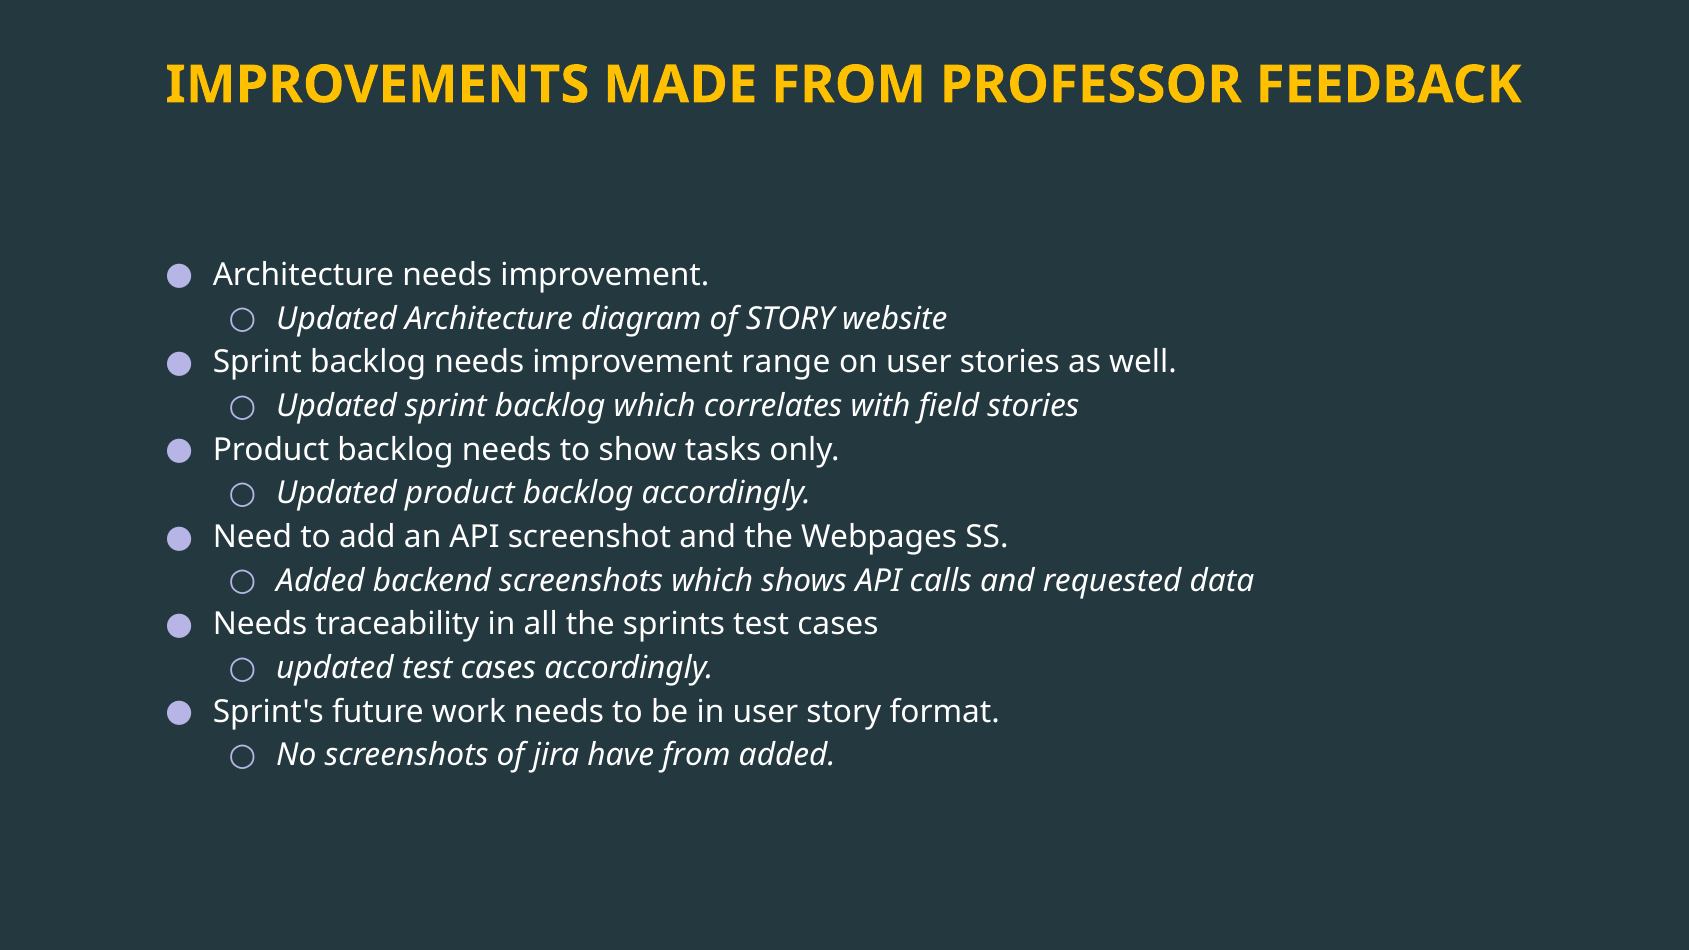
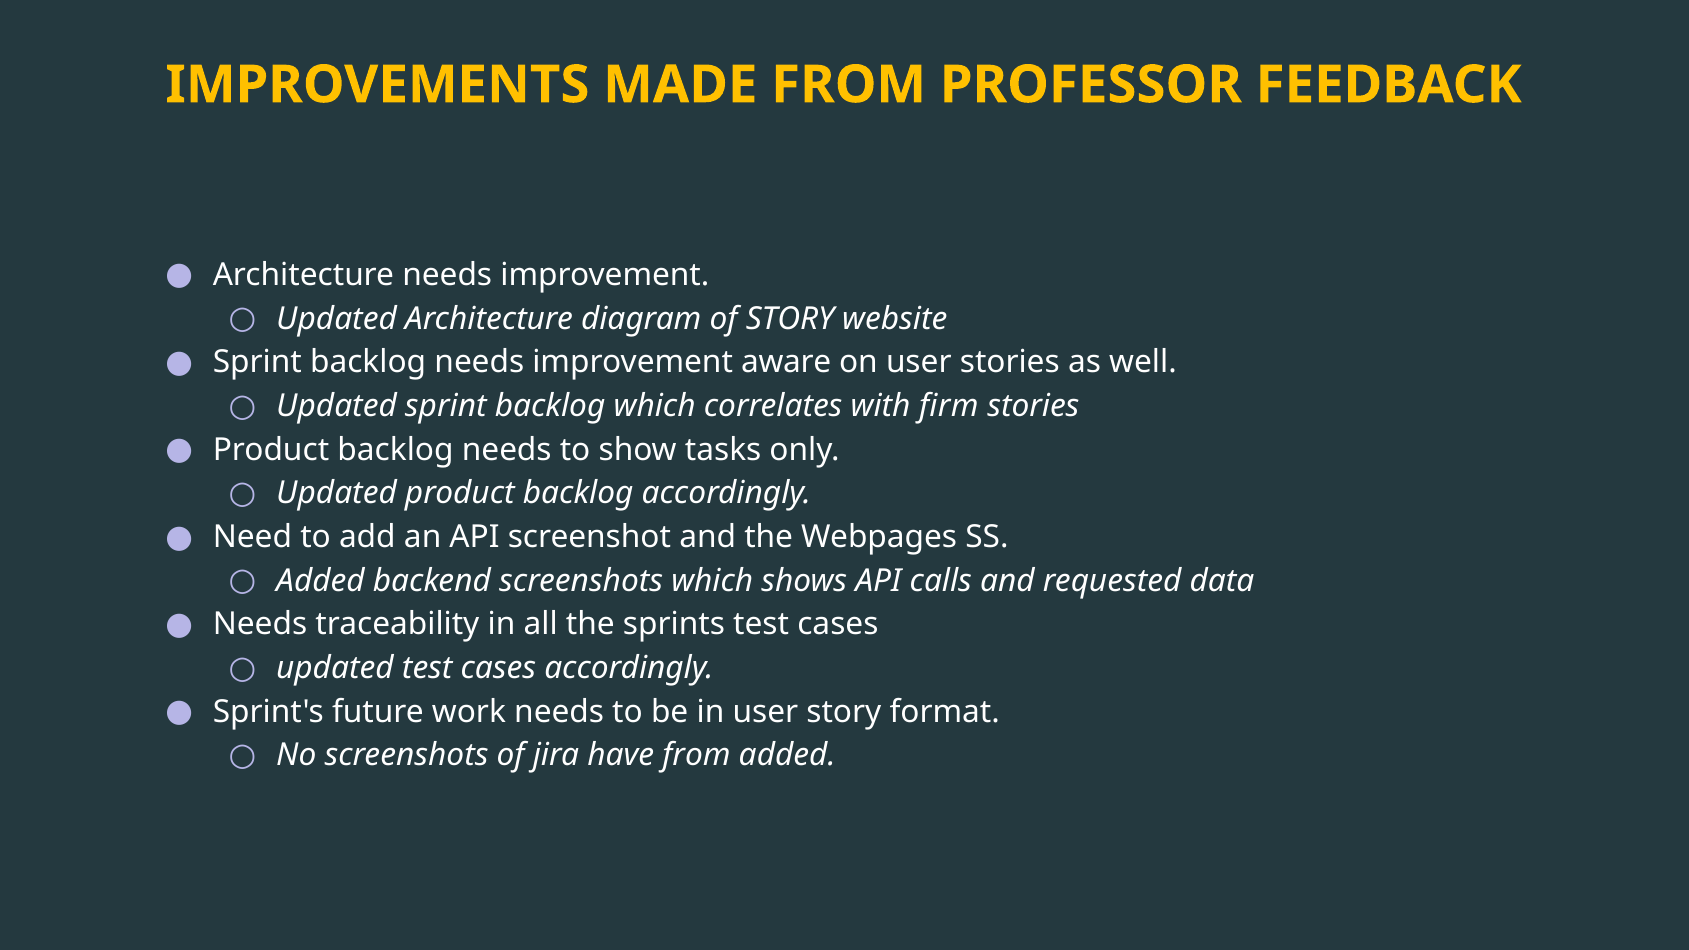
range: range -> aware
field: field -> firm
